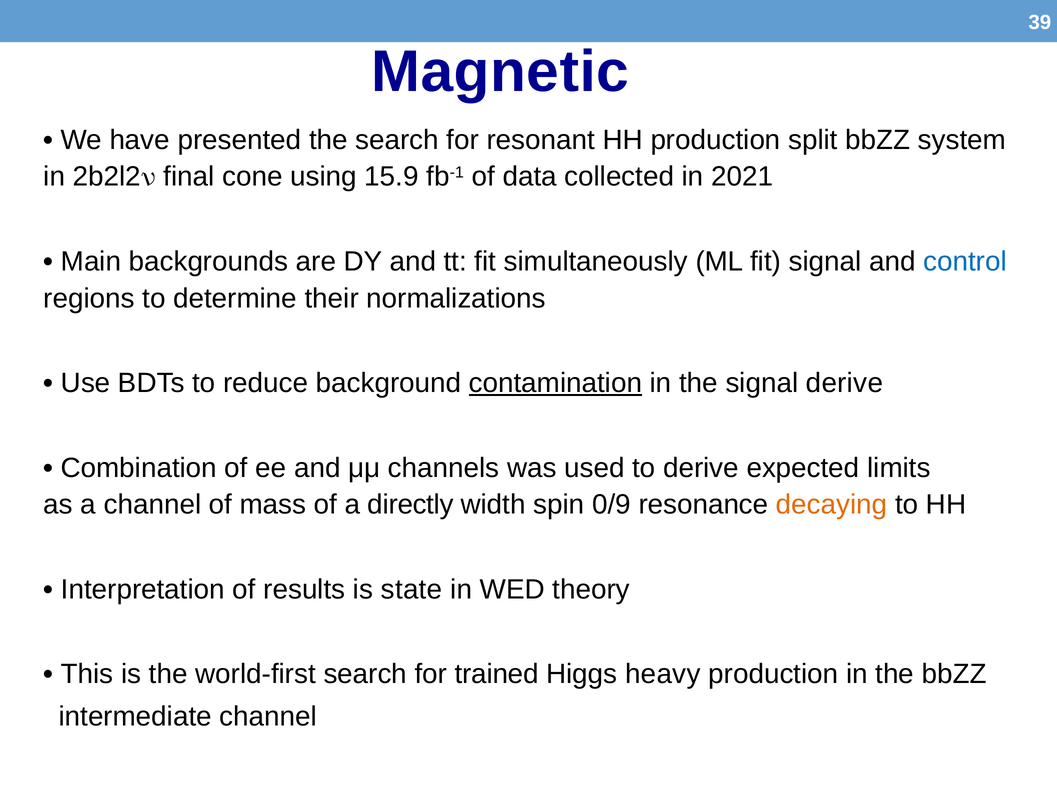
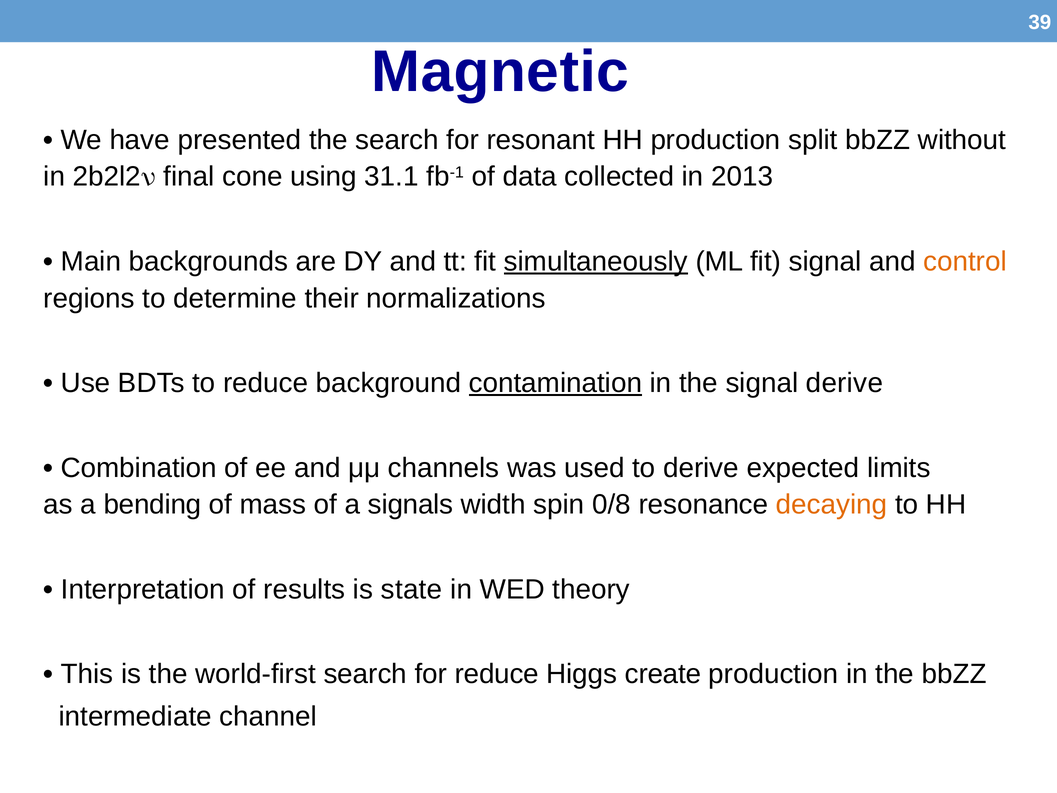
system: system -> without
15.9: 15.9 -> 31.1
2021: 2021 -> 2013
simultaneously underline: none -> present
control colour: blue -> orange
a channel: channel -> bending
directly: directly -> signals
0/9: 0/9 -> 0/8
for trained: trained -> reduce
heavy: heavy -> create
